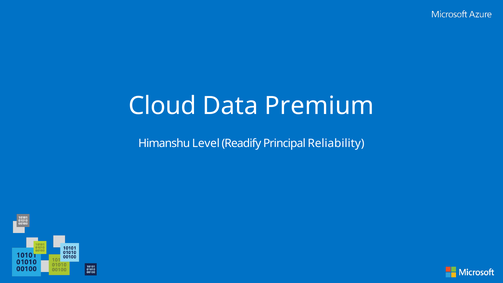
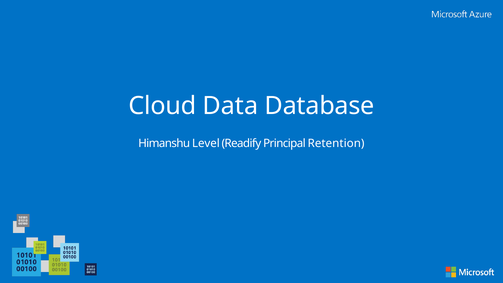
Premium: Premium -> Database
Reliability: Reliability -> Retention
